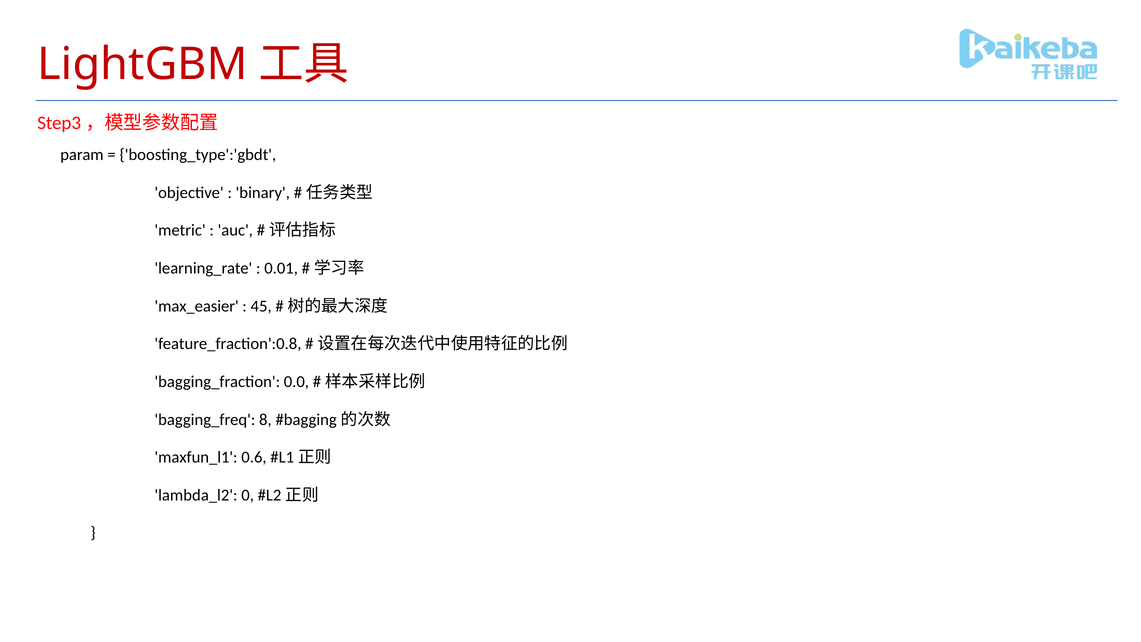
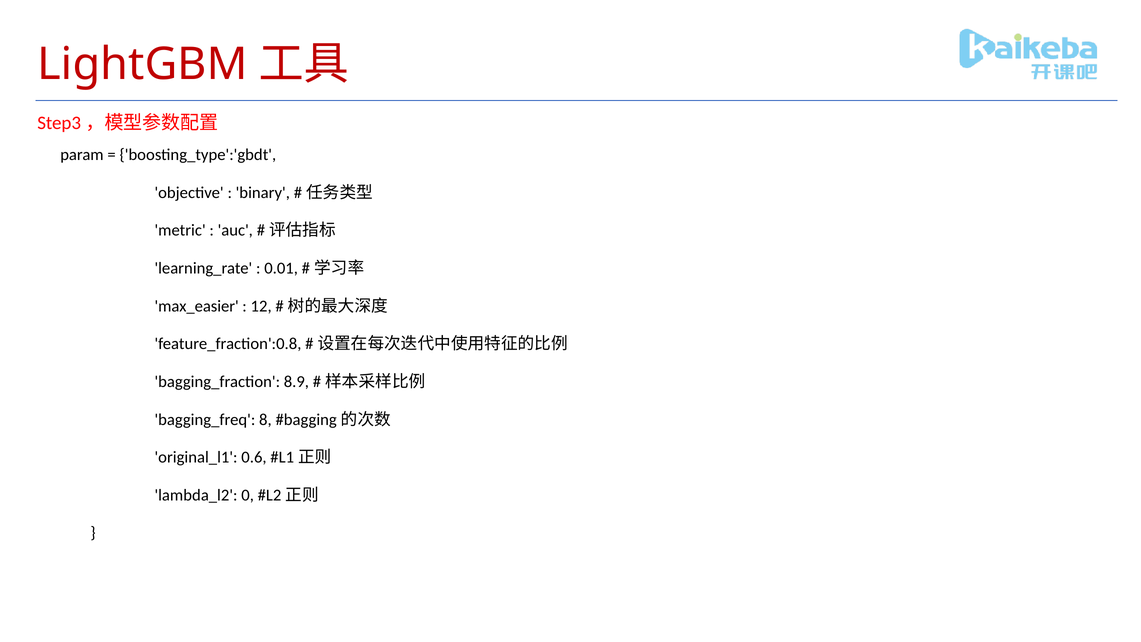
45: 45 -> 12
0.0: 0.0 -> 8.9
maxfun_l1: maxfun_l1 -> original_l1
